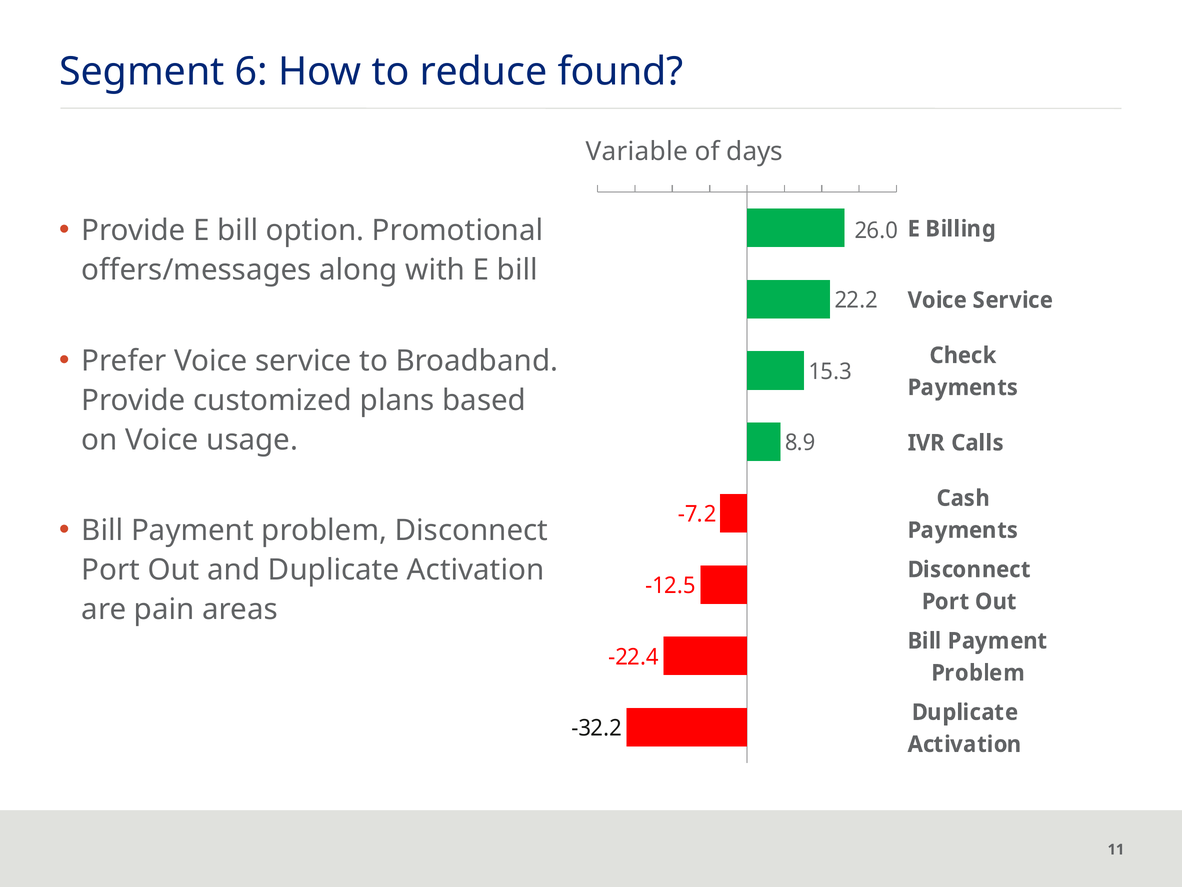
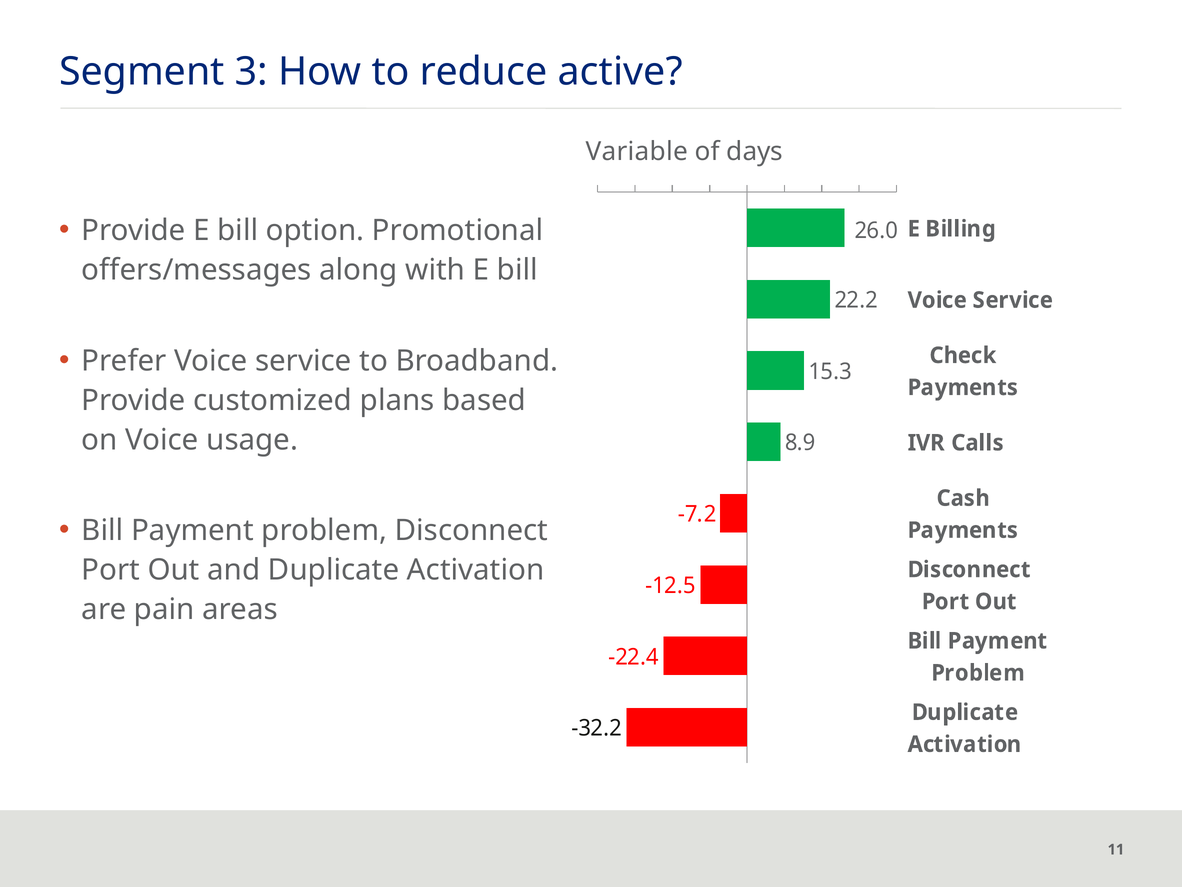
6: 6 -> 3
found: found -> active
